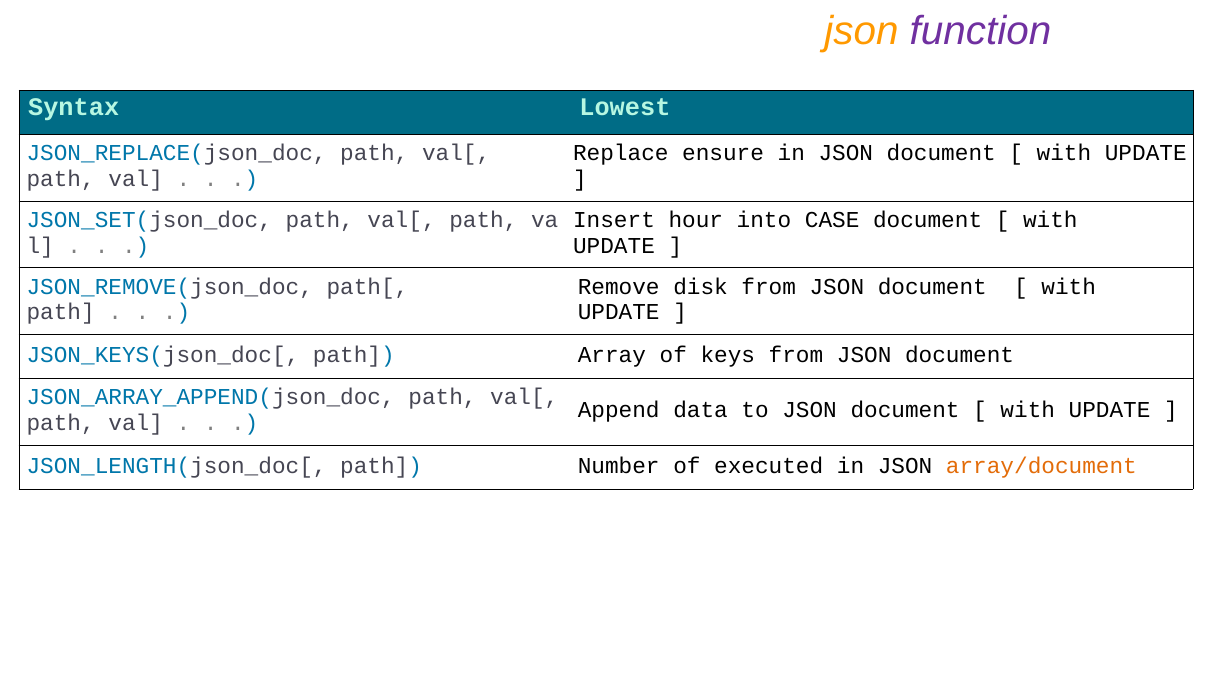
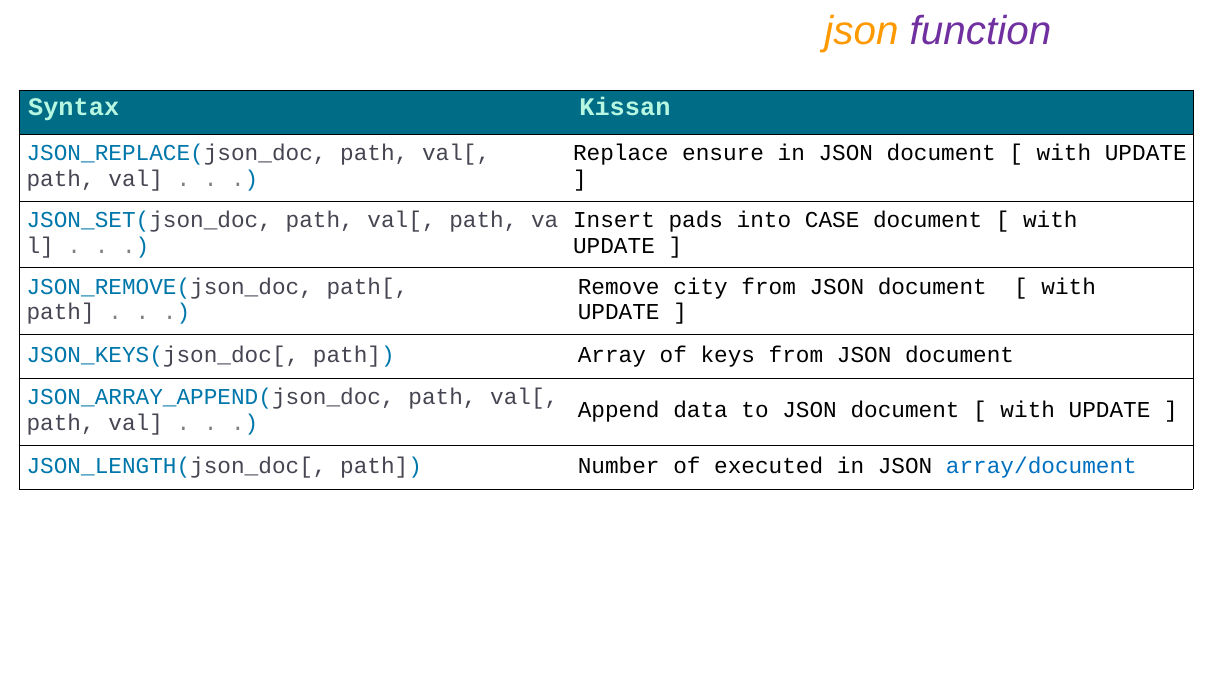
Lowest: Lowest -> Kissan
hour: hour -> pads
disk: disk -> city
array/document colour: orange -> blue
